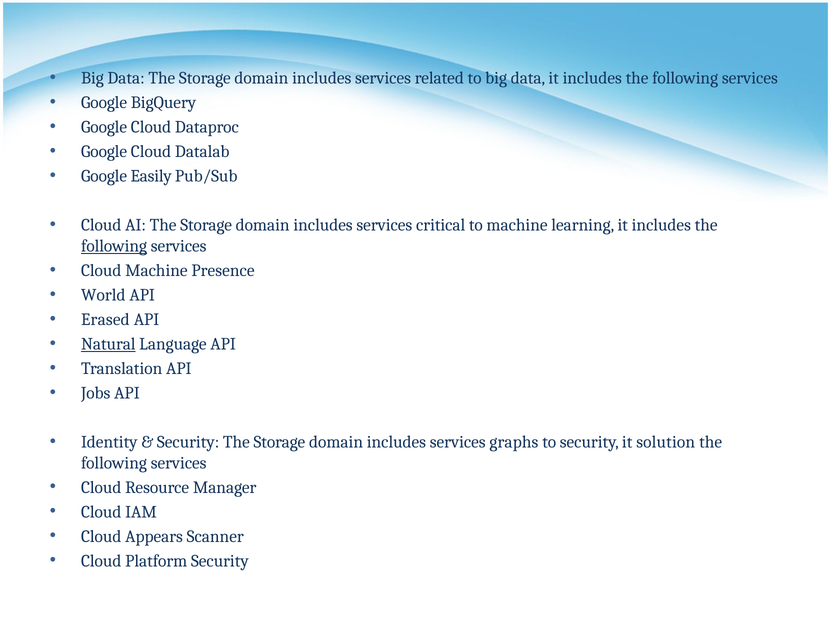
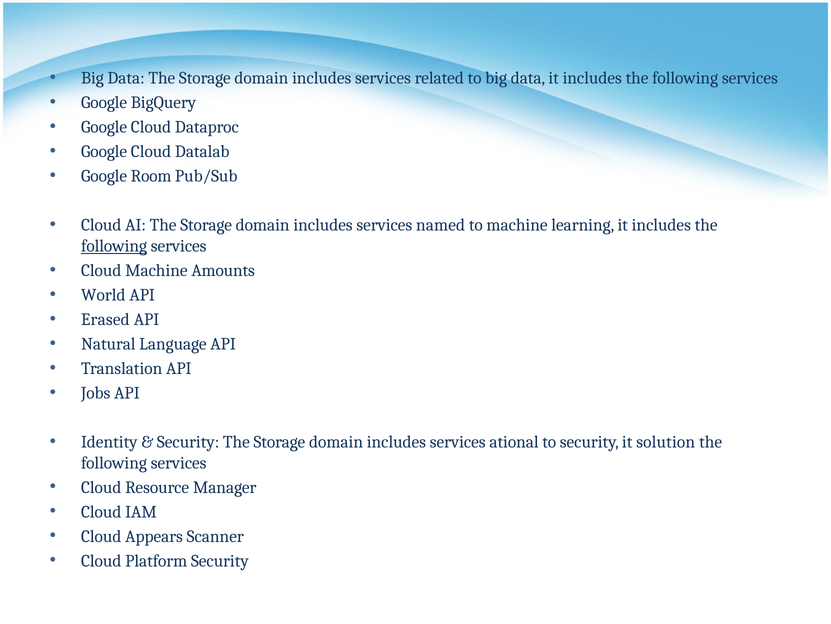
Easily: Easily -> Room
critical: critical -> named
Presence: Presence -> Amounts
Natural underline: present -> none
graphs: graphs -> ational
